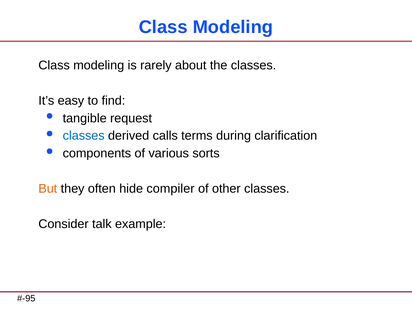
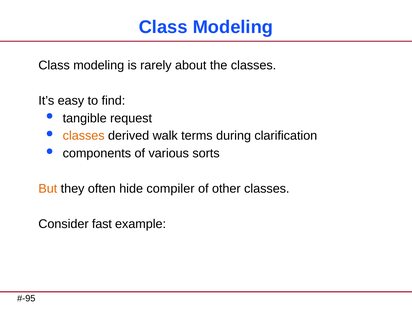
classes at (84, 136) colour: blue -> orange
calls: calls -> walk
talk: talk -> fast
